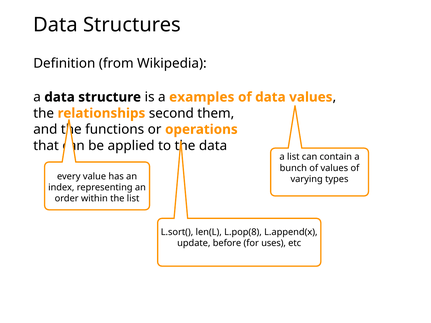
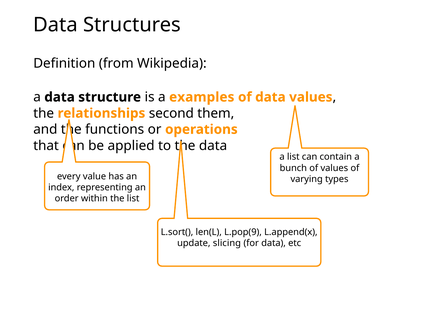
L.pop(8: L.pop(8 -> L.pop(9
before: before -> slicing
for uses: uses -> data
